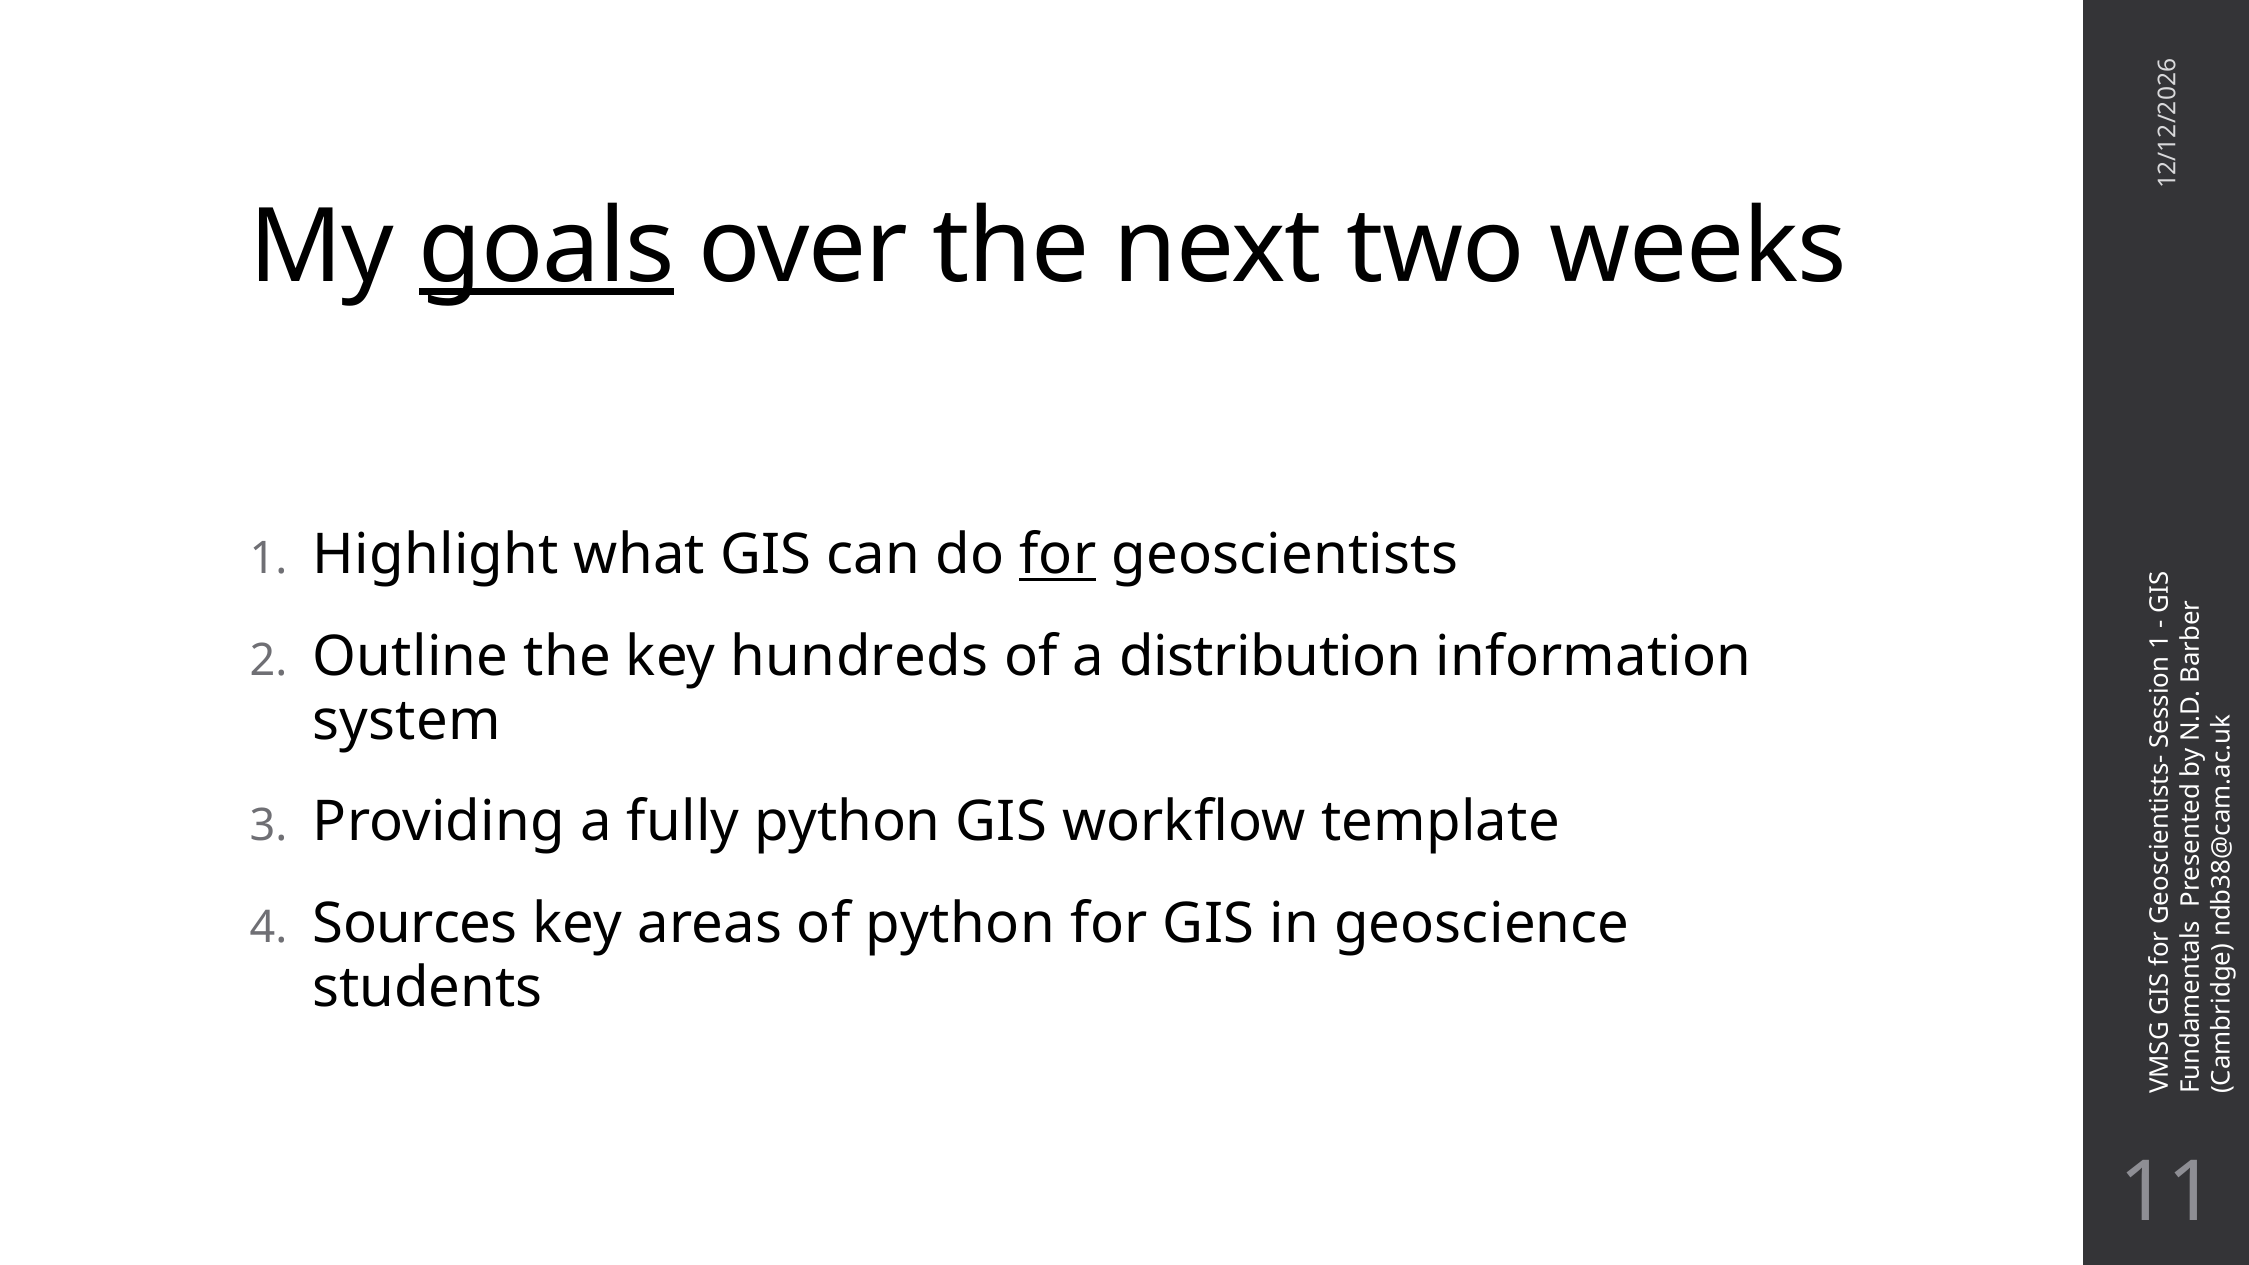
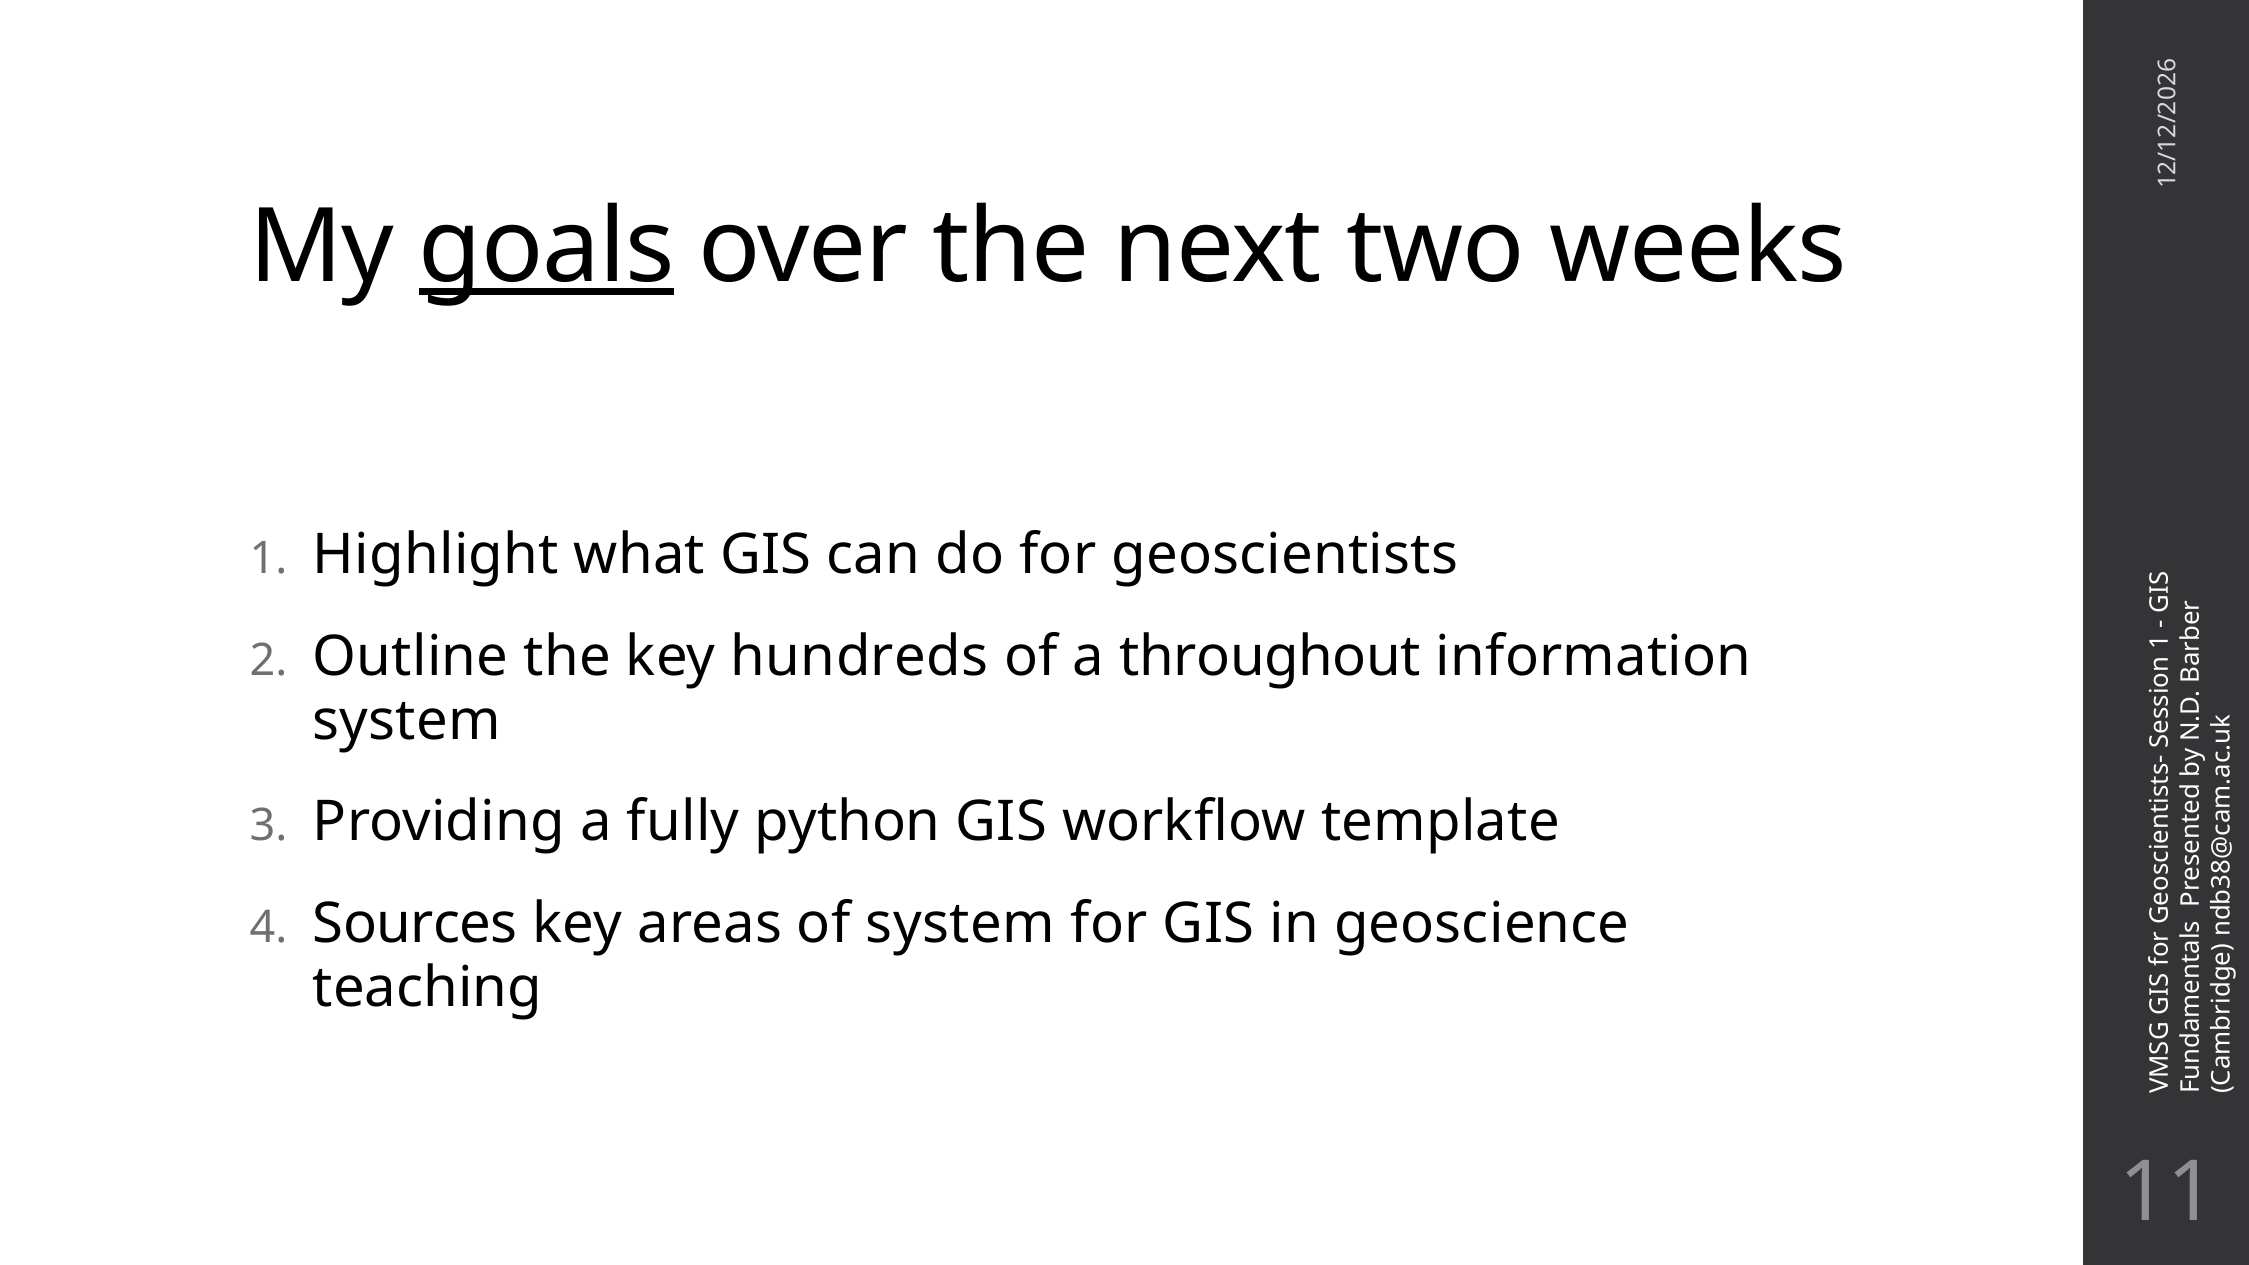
for at (1058, 555) underline: present -> none
distribution: distribution -> throughout
of python: python -> system
students: students -> teaching
